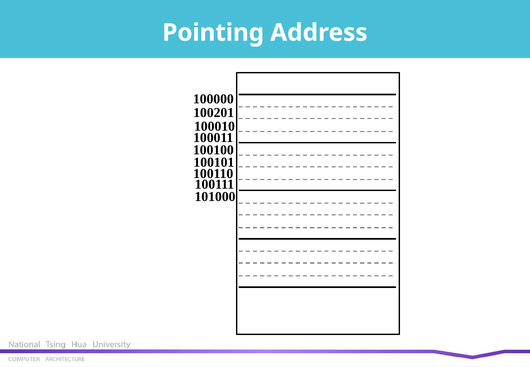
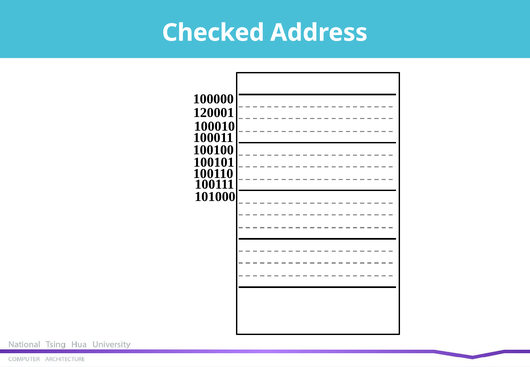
Pointing: Pointing -> Checked
100201: 100201 -> 120001
